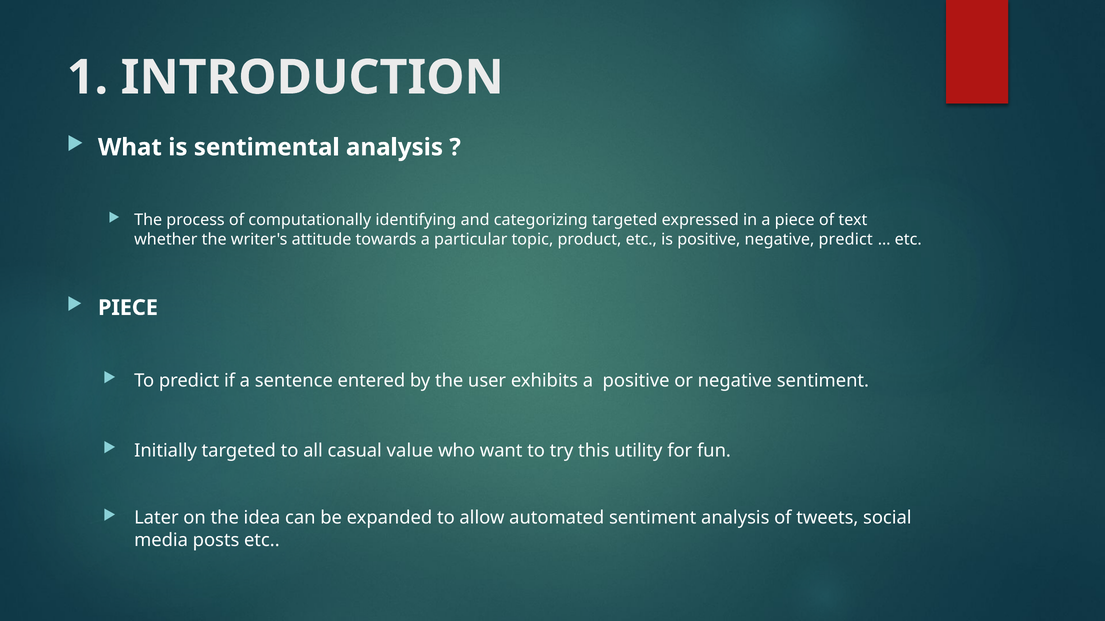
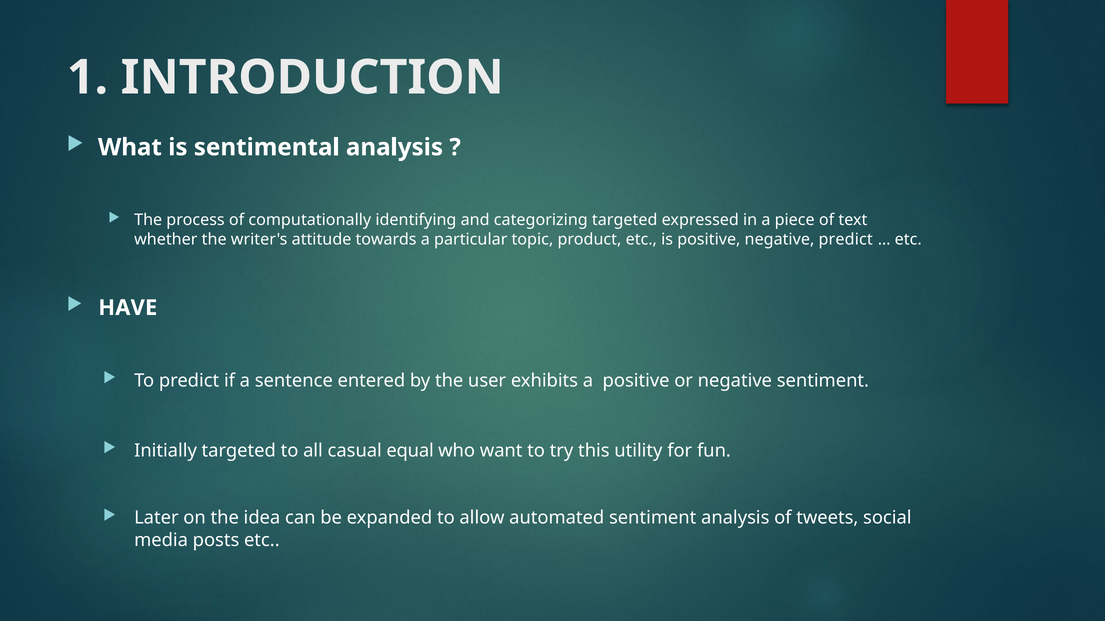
PIECE at (128, 308): PIECE -> HAVE
value: value -> equal
